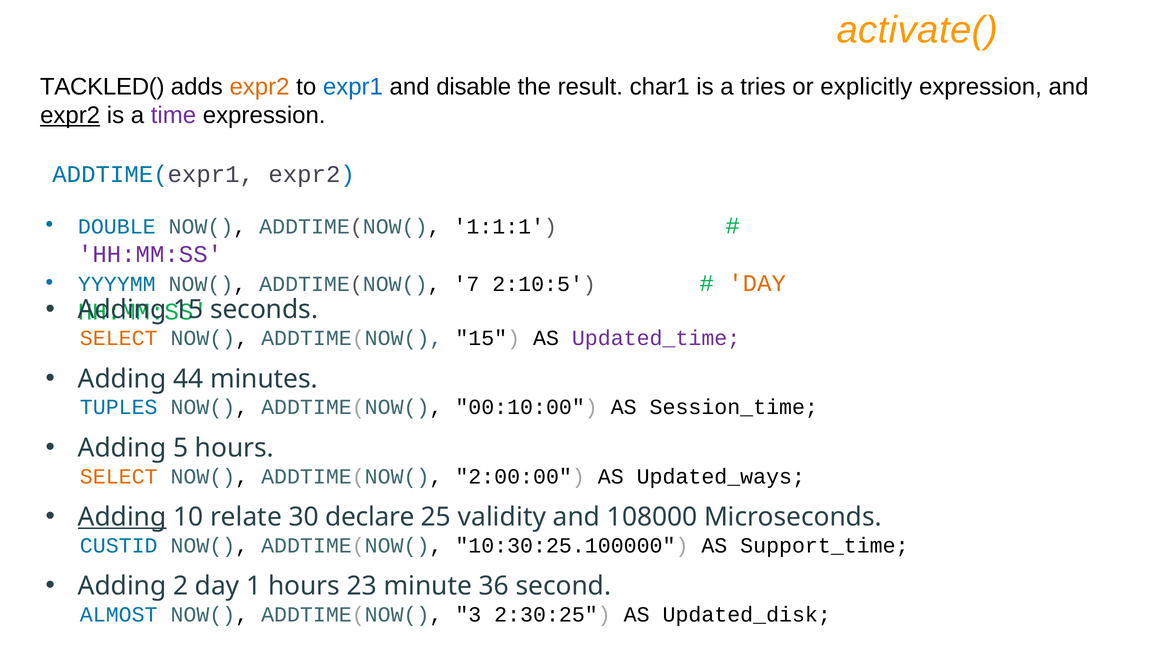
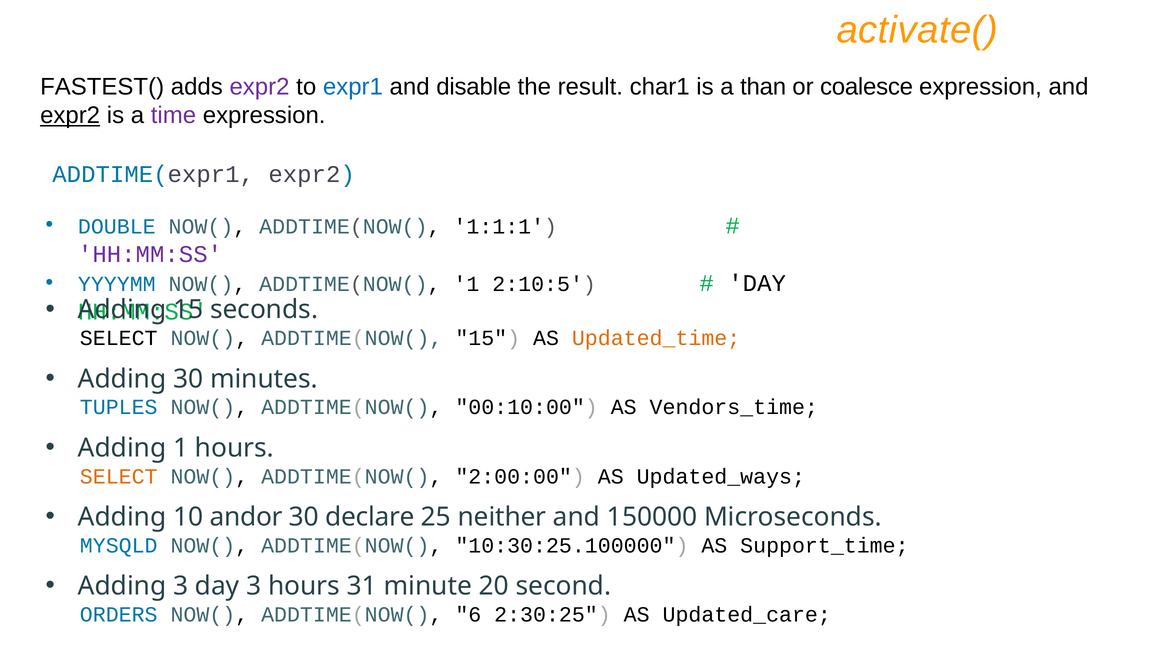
TACKLED(: TACKLED( -> FASTEST(
expr2 at (260, 87) colour: orange -> purple
tries: tries -> than
explicitly: explicitly -> coalesce
ADDTIME(NOW( 7: 7 -> 1
DAY at (757, 283) colour: orange -> black
SELECT at (119, 338) colour: orange -> black
Updated_time colour: purple -> orange
Adding 44: 44 -> 30
Session_time: Session_time -> Vendors_time
Adding 5: 5 -> 1
Adding at (122, 517) underline: present -> none
relate: relate -> andor
validity: validity -> neither
108000: 108000 -> 150000
CUSTID: CUSTID -> MYSQLD
Adding 2: 2 -> 3
day 1: 1 -> 3
23: 23 -> 31
36: 36 -> 20
ALMOST: ALMOST -> ORDERS
3: 3 -> 6
Updated_disk: Updated_disk -> Updated_care
